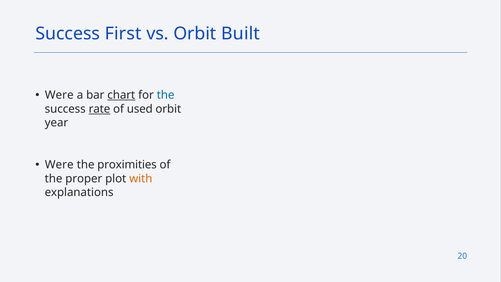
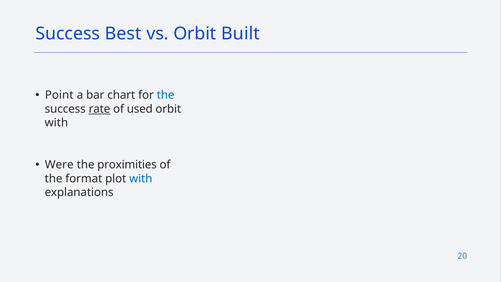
First: First -> Best
Were at (59, 95): Were -> Point
chart underline: present -> none
year at (56, 123): year -> with
proper: proper -> format
with at (141, 178) colour: orange -> blue
